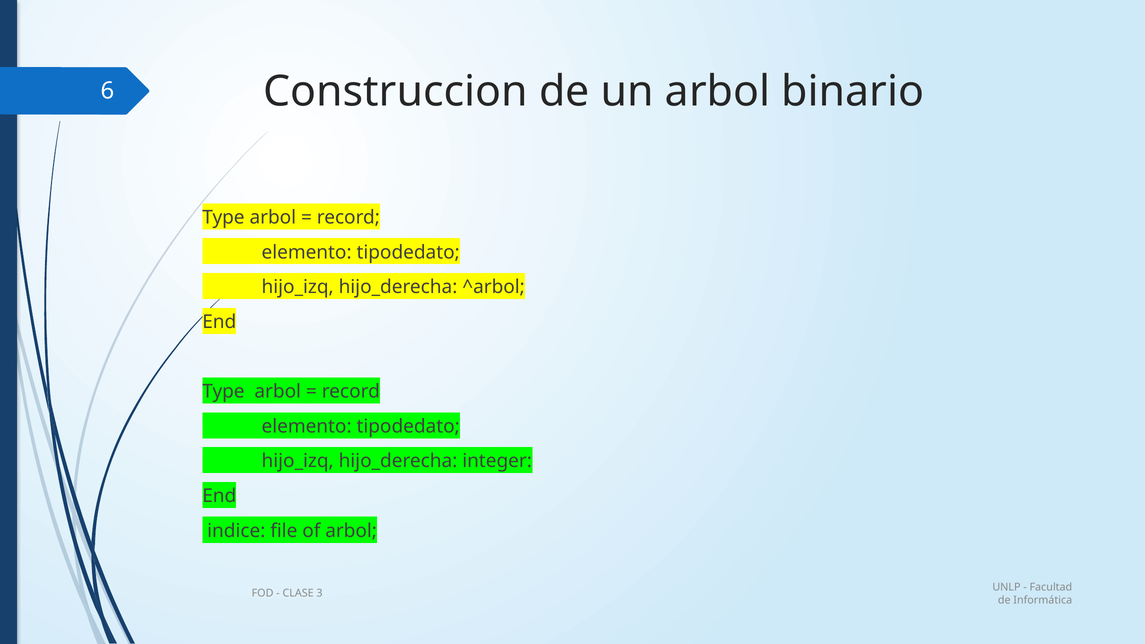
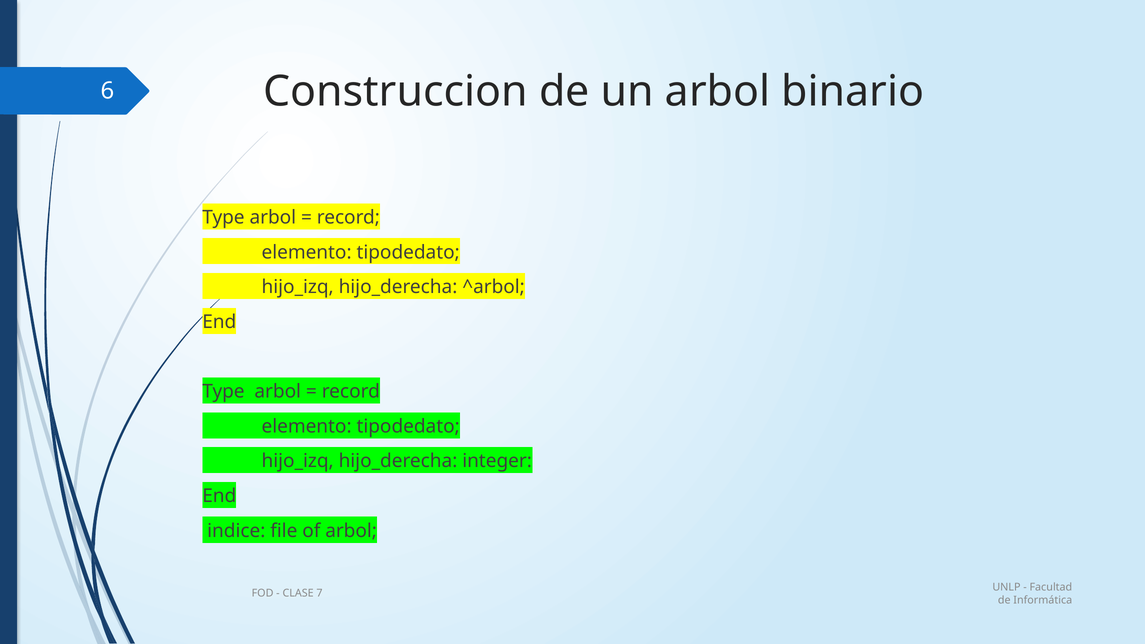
3: 3 -> 7
